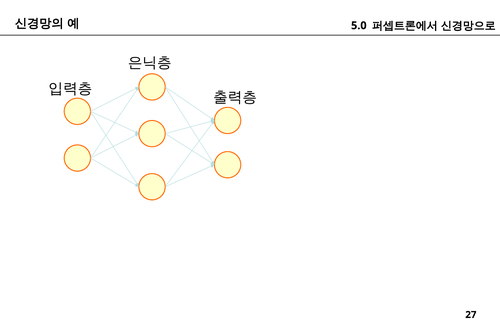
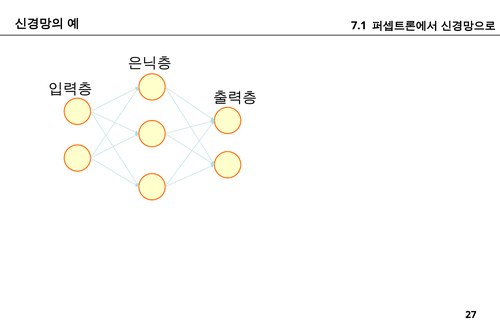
5.0: 5.0 -> 7.1
